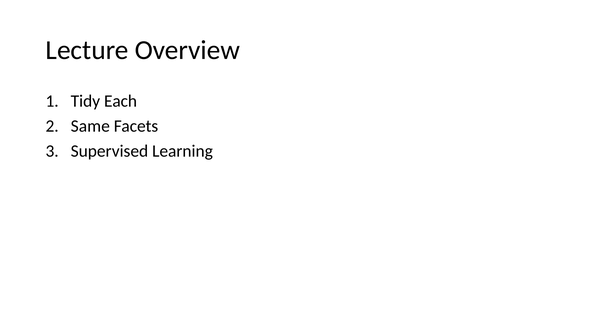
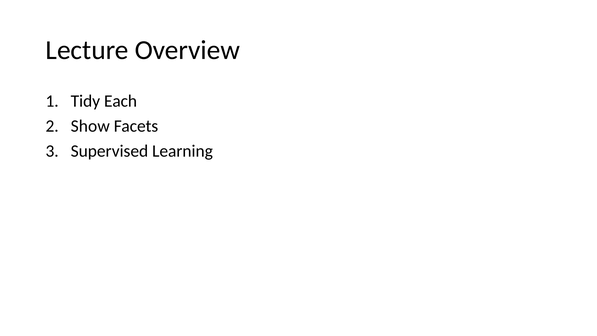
Same: Same -> Show
